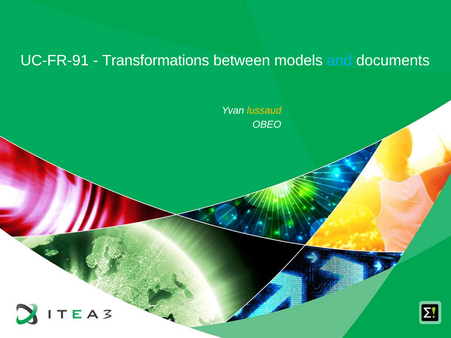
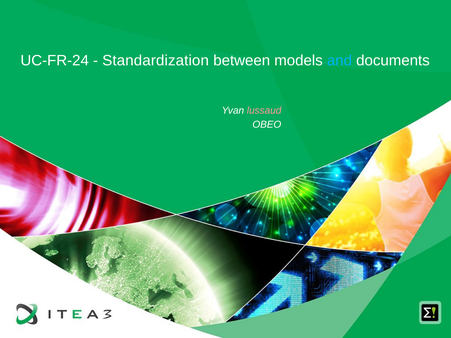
UC-FR-91: UC-FR-91 -> UC-FR-24
Transformations: Transformations -> Standardization
lussaud colour: yellow -> pink
